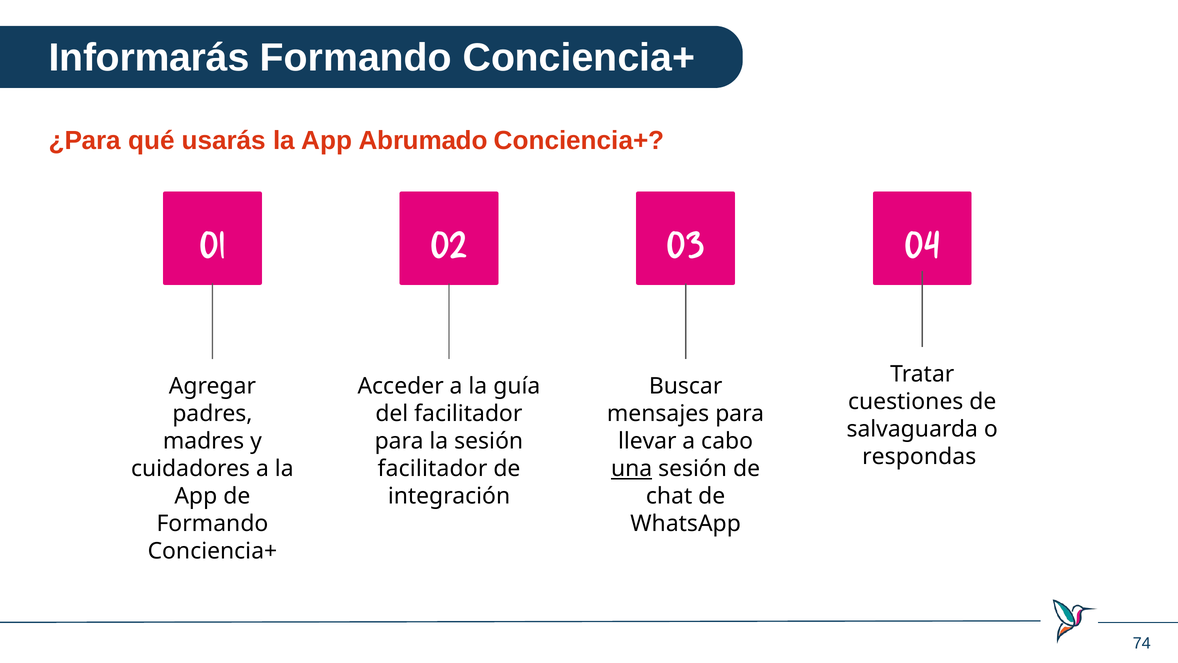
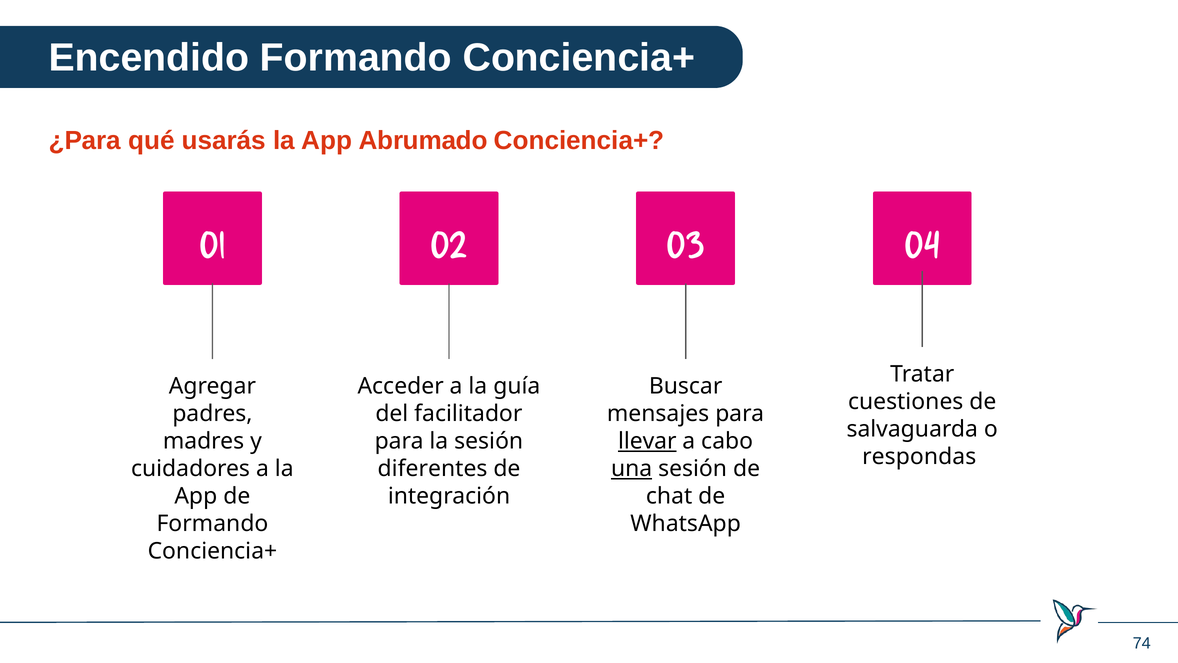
Informarás: Informarás -> Encendido
llevar underline: none -> present
facilitador at (432, 469): facilitador -> diferentes
